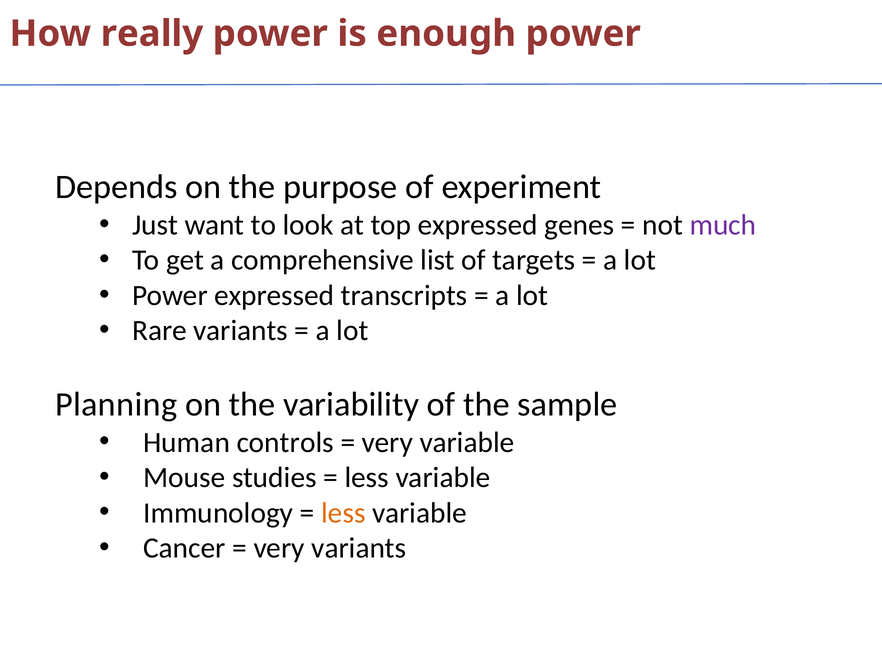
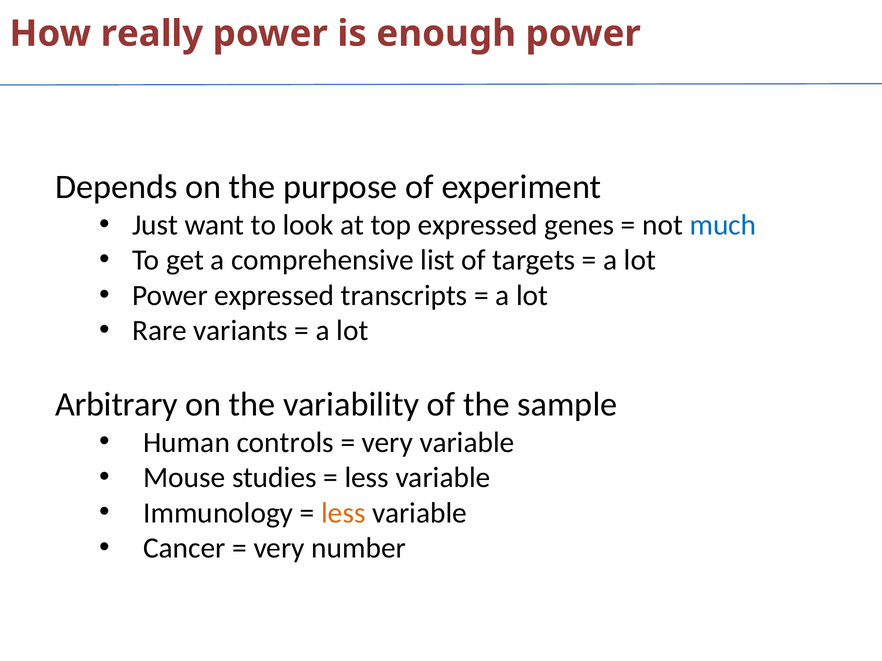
much colour: purple -> blue
Planning: Planning -> Arbitrary
very variants: variants -> number
